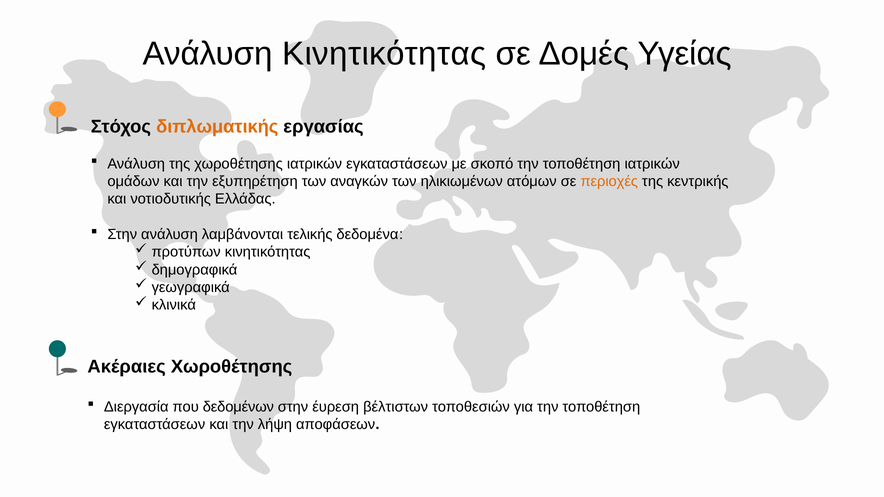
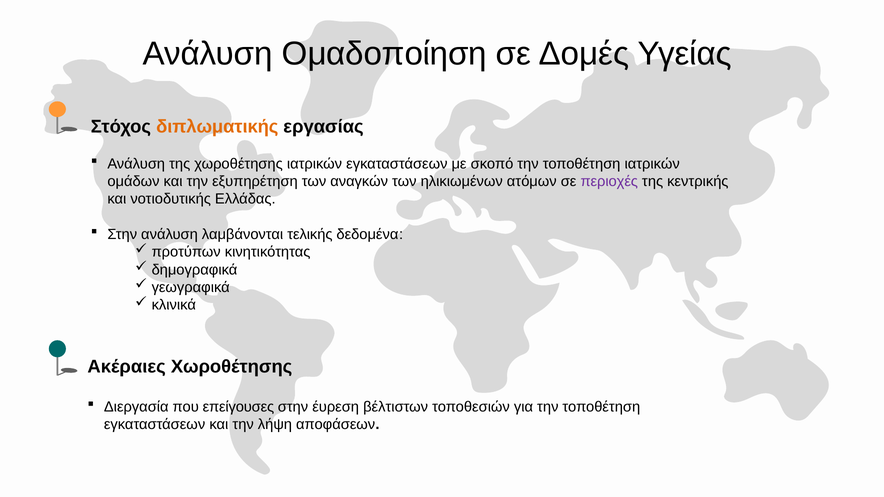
Ανάλυση Κινητικότητας: Κινητικότητας -> Ομαδοποίηση
περιοχές colour: orange -> purple
δεδομένων: δεδομένων -> επείγουσες
